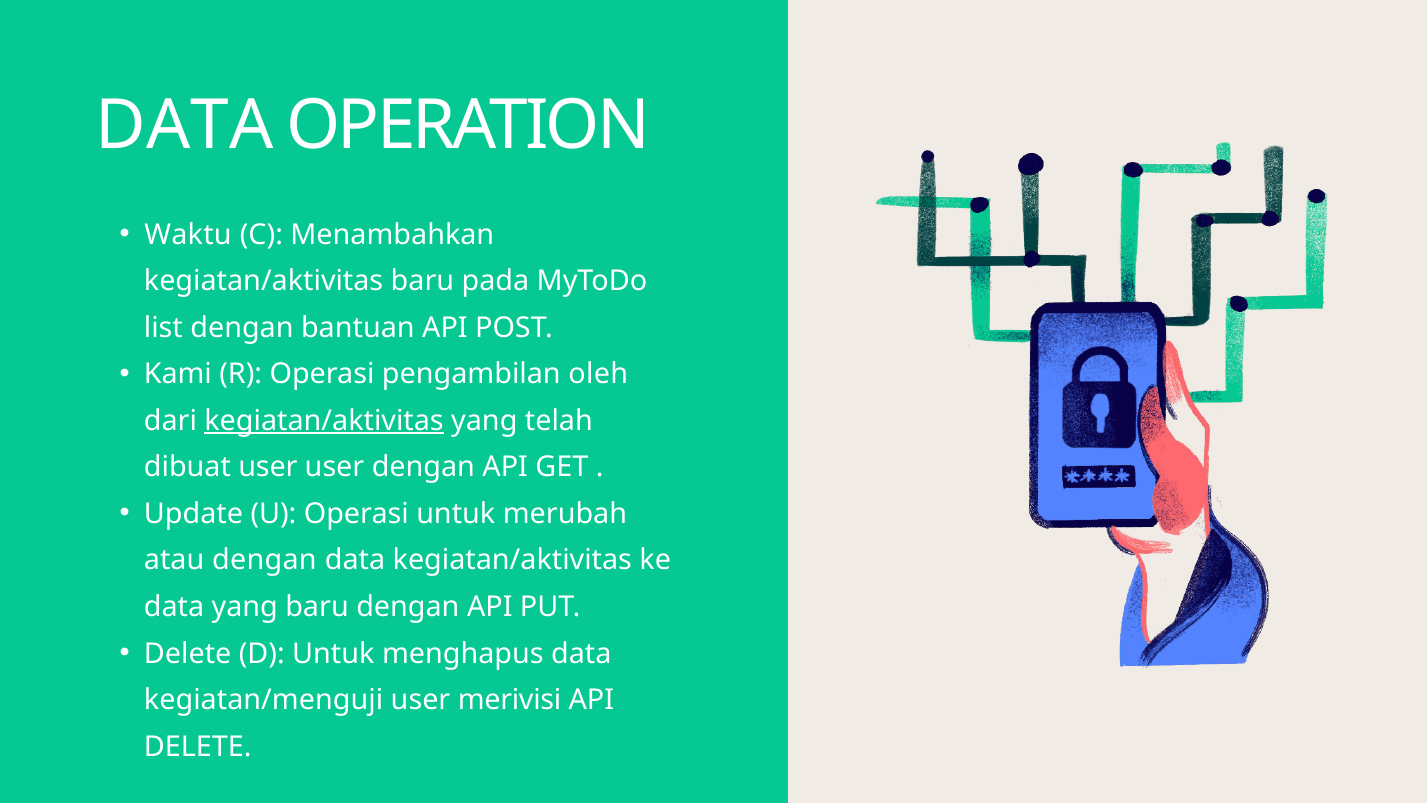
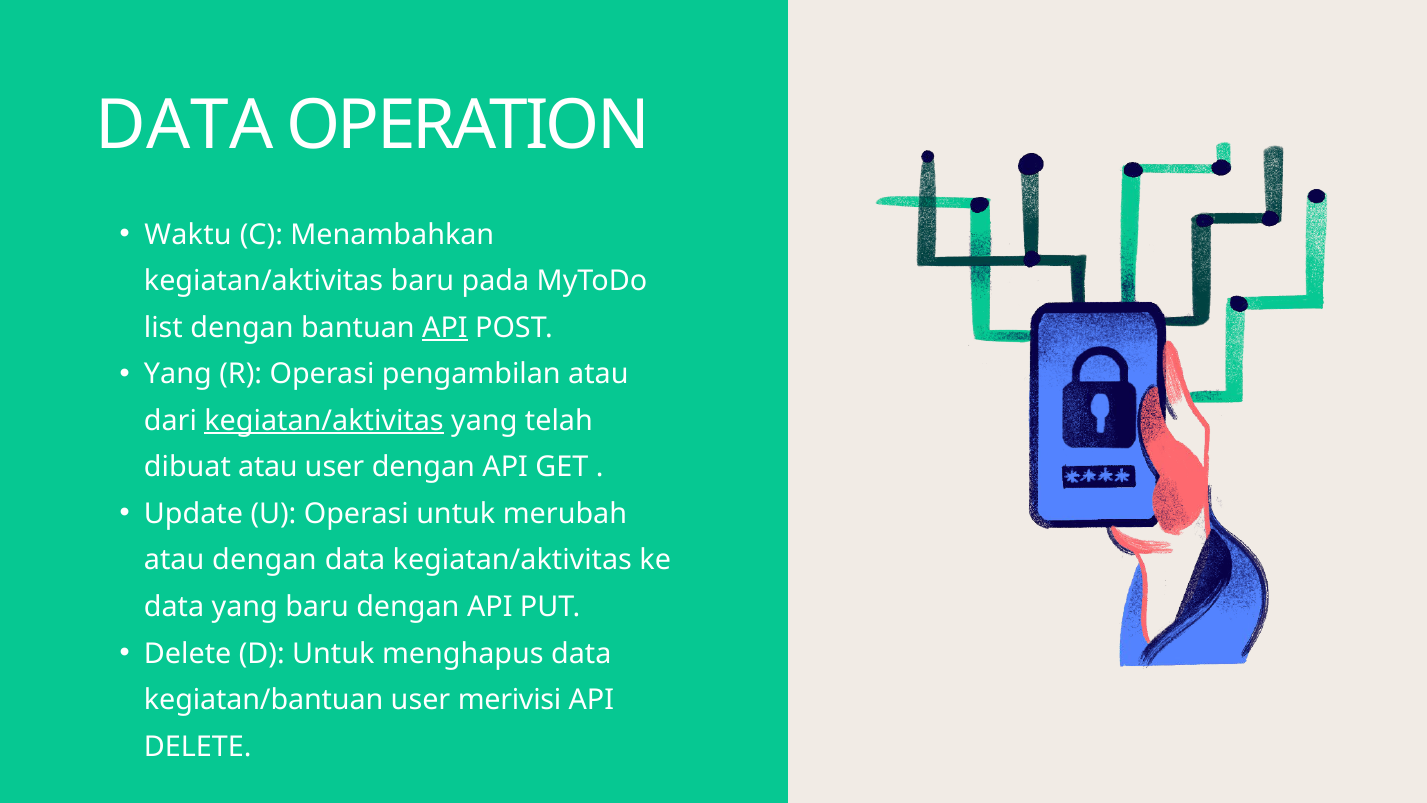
API at (445, 328) underline: none -> present
Kami at (178, 374): Kami -> Yang
pengambilan oleh: oleh -> atau
dibuat user: user -> atau
kegiatan/menguji: kegiatan/menguji -> kegiatan/bantuan
